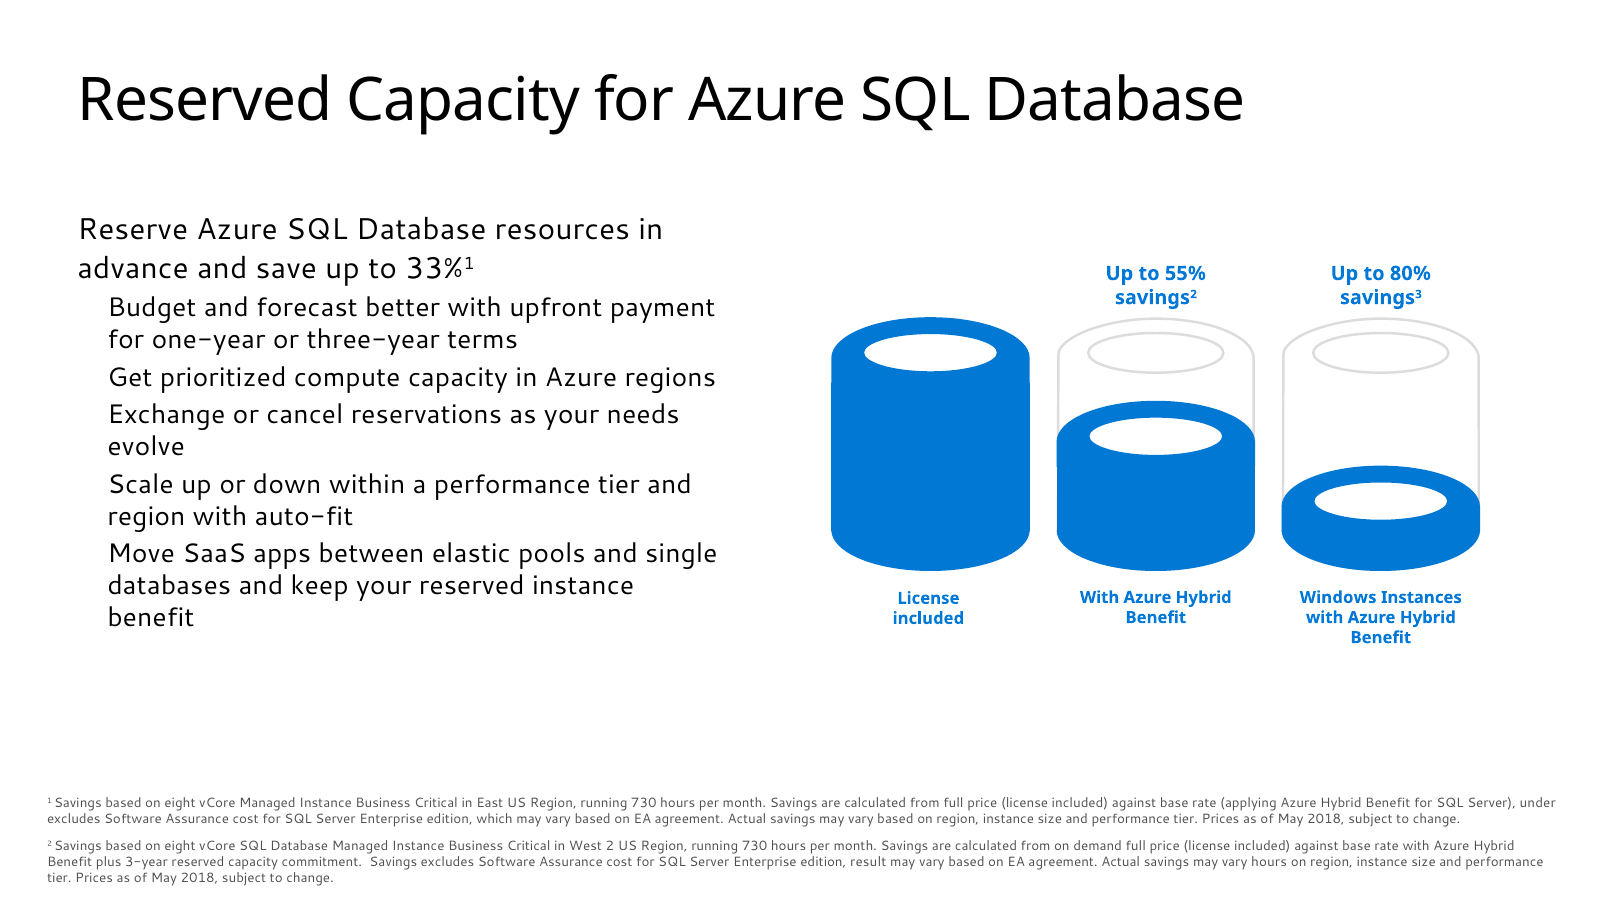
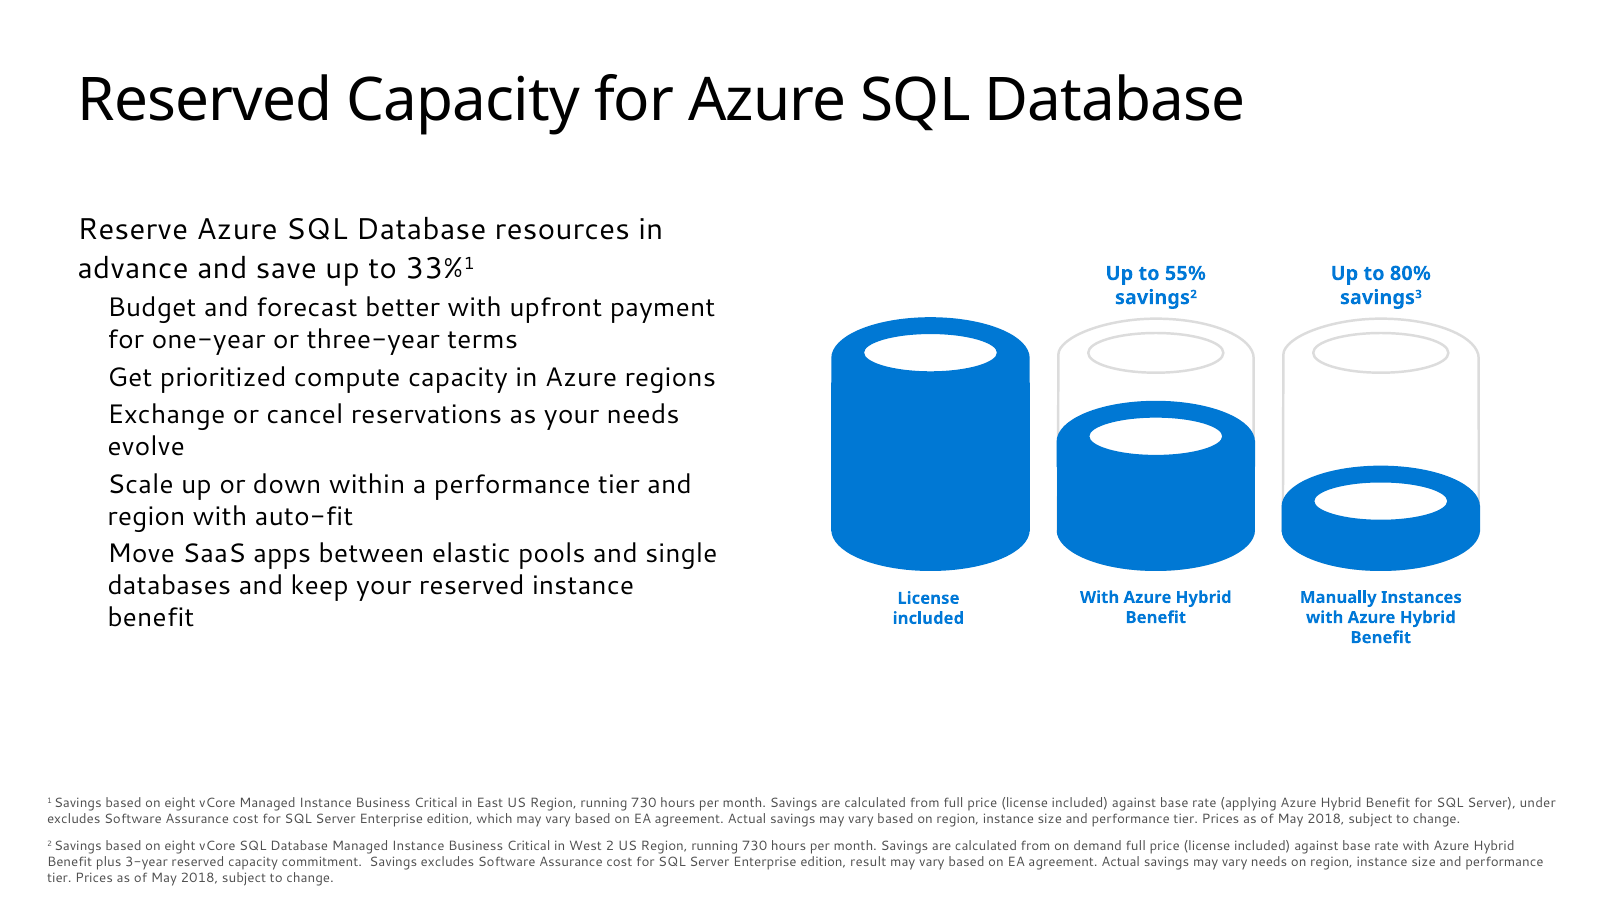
Windows: Windows -> Manually
vary hours: hours -> needs
